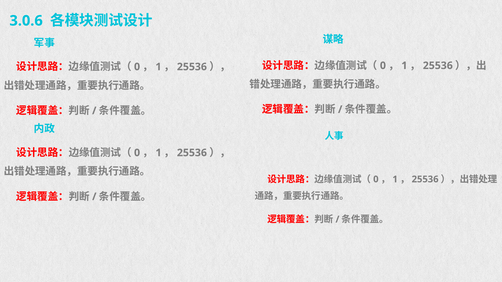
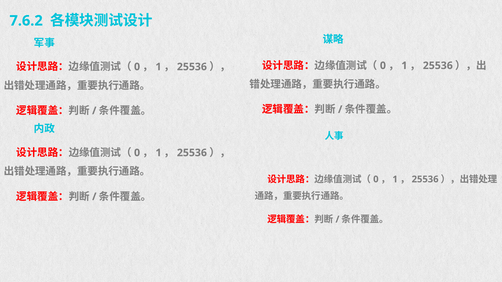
3.0.6: 3.0.6 -> 7.6.2
